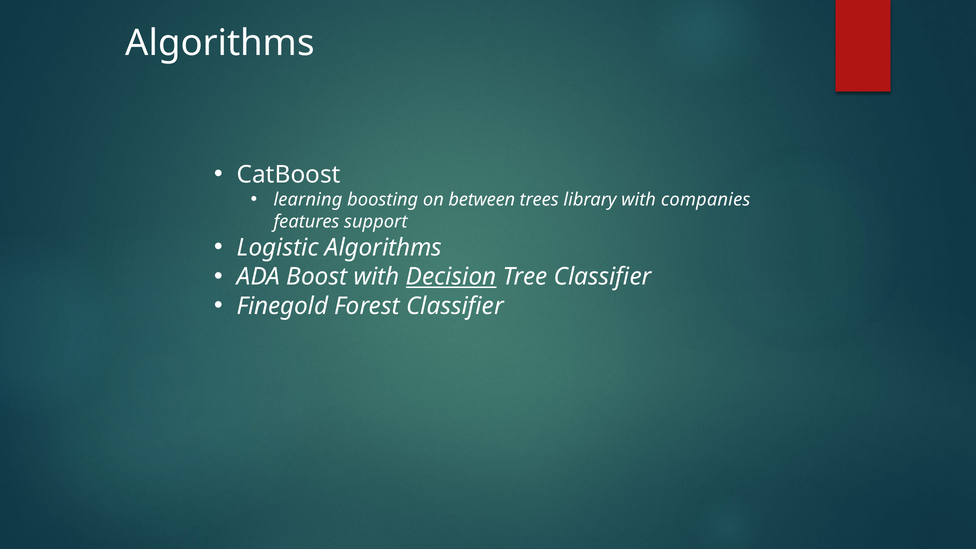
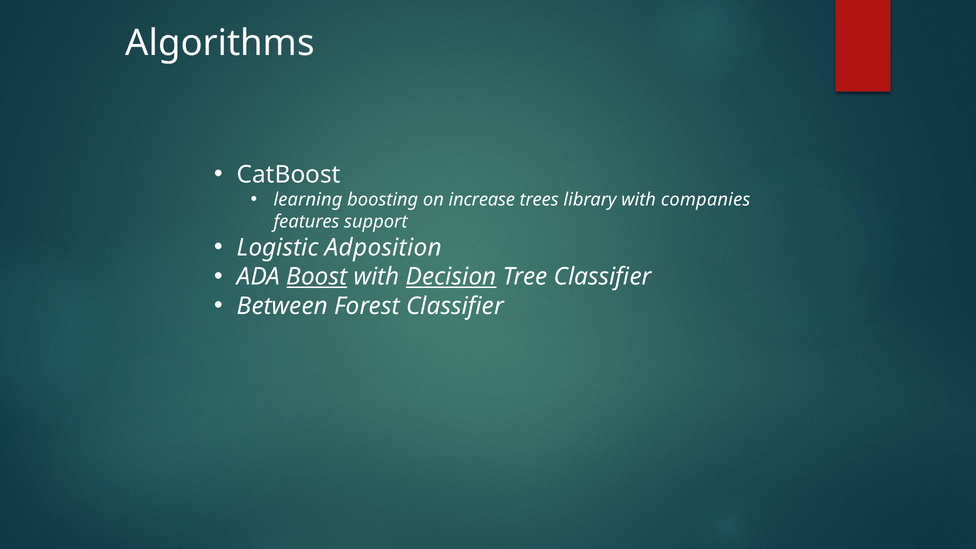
between: between -> increase
Logistic Algorithms: Algorithms -> Adposition
Boost underline: none -> present
Finegold: Finegold -> Between
